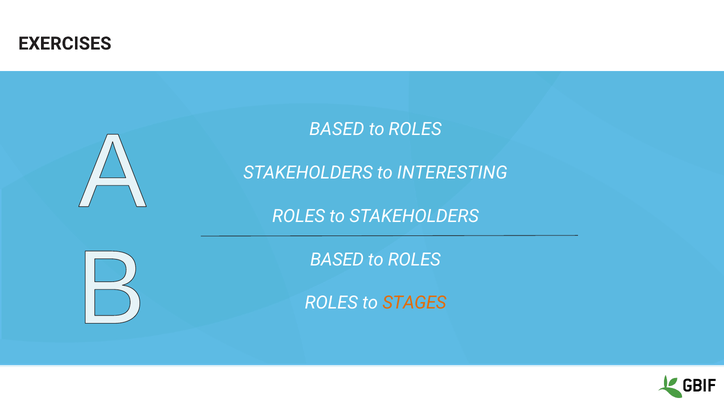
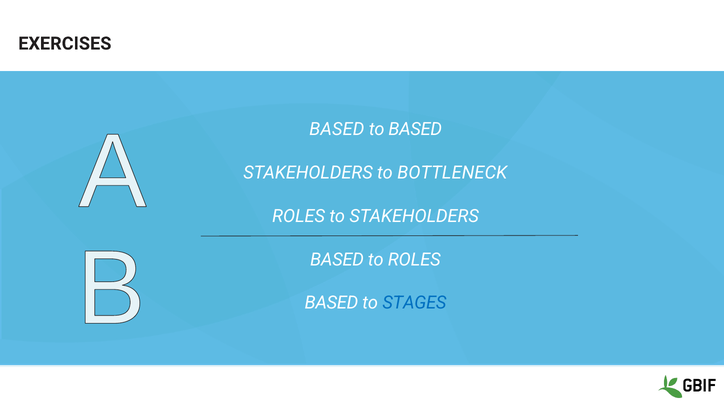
ROLES at (415, 129): ROLES -> BASED
INTERESTING: INTERESTING -> BOTTLENECK
ROLES at (331, 303): ROLES -> BASED
STAGES colour: orange -> blue
